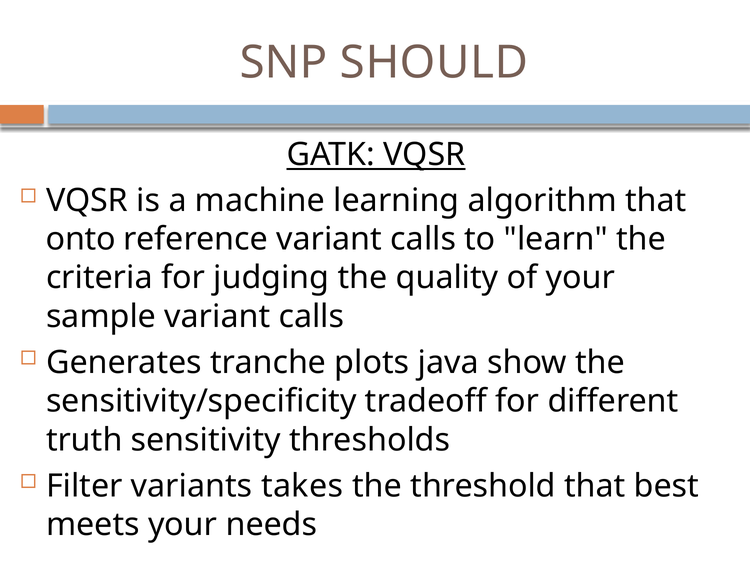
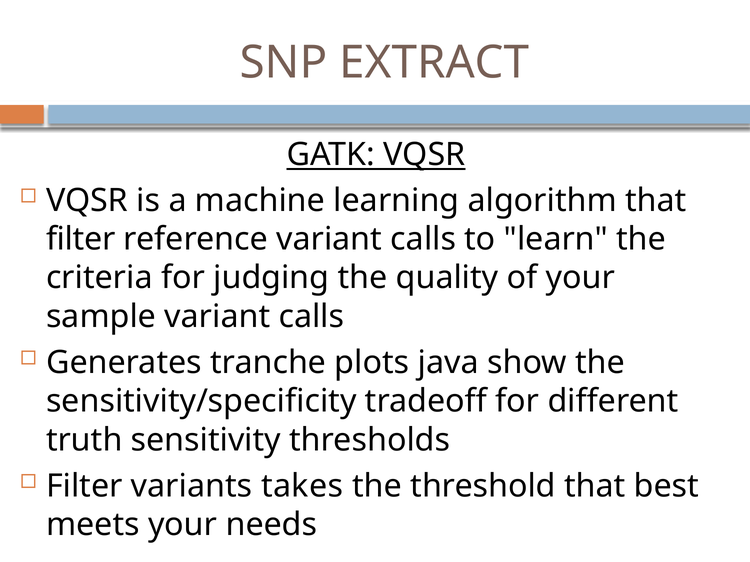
SHOULD: SHOULD -> EXTRACT
onto at (81, 239): onto -> filter
